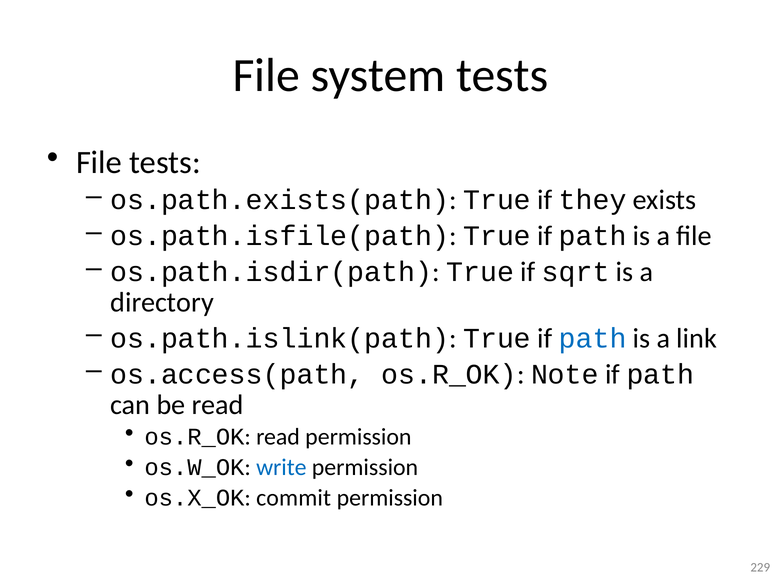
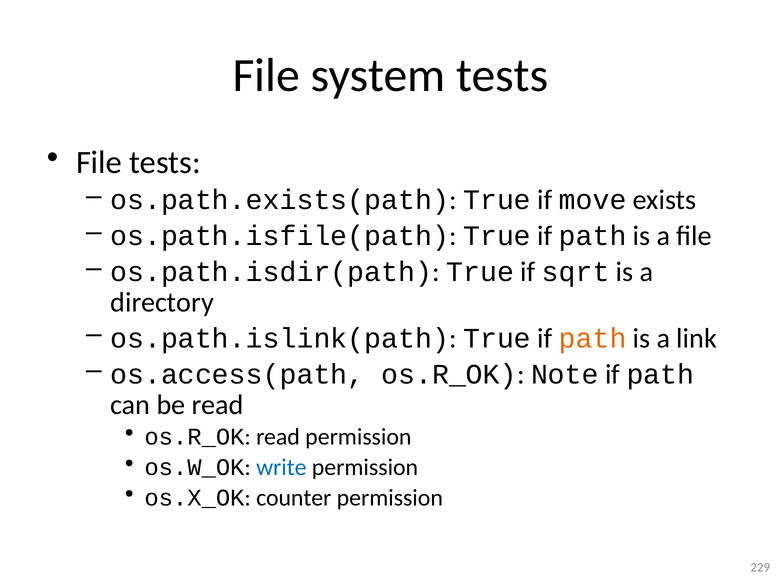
they: they -> move
path at (593, 338) colour: blue -> orange
commit: commit -> counter
